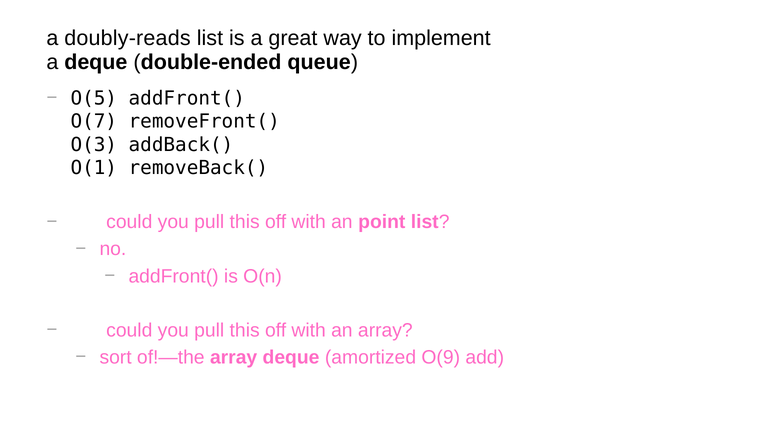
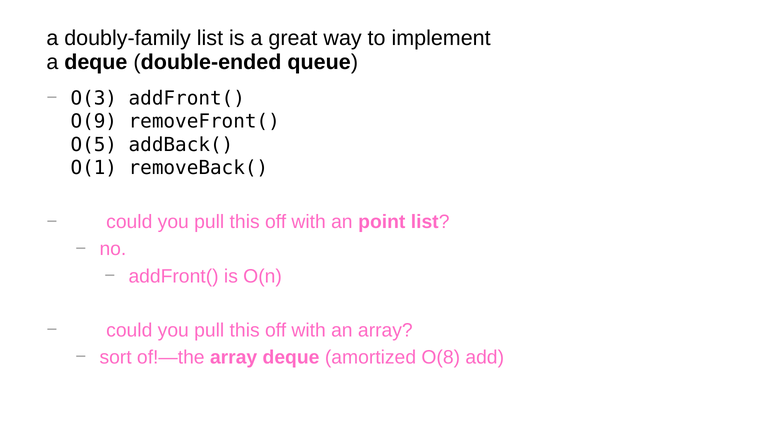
doubly-reads: doubly-reads -> doubly-family
O(5: O(5 -> O(3
O(7: O(7 -> O(9
O(3: O(3 -> O(5
O(9: O(9 -> O(8
